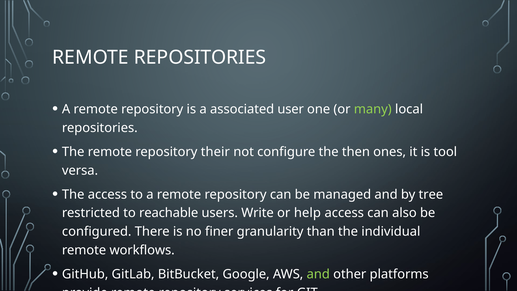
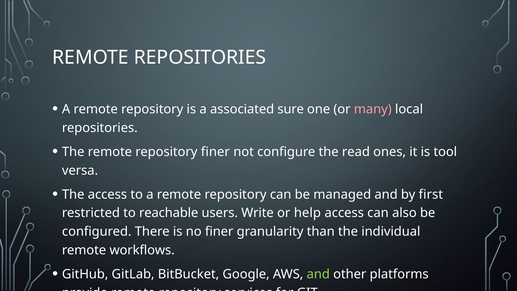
user: user -> sure
many colour: light green -> pink
repository their: their -> finer
then: then -> read
tree: tree -> first
